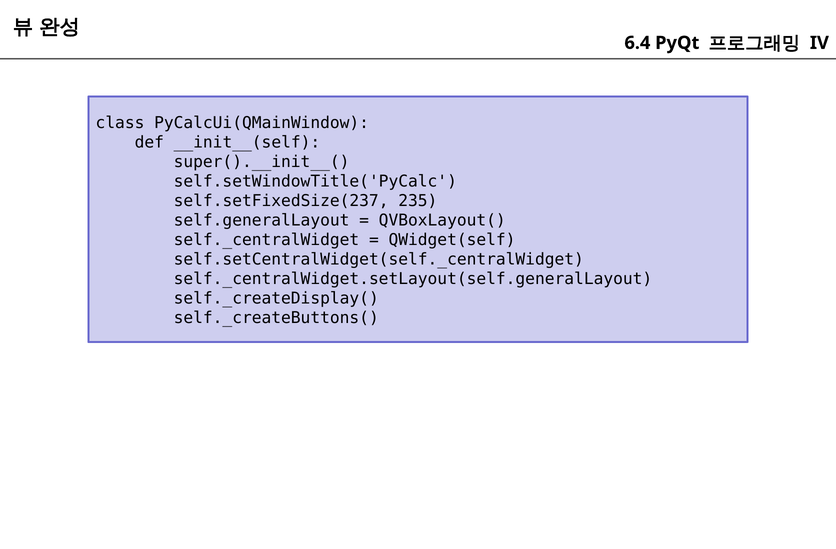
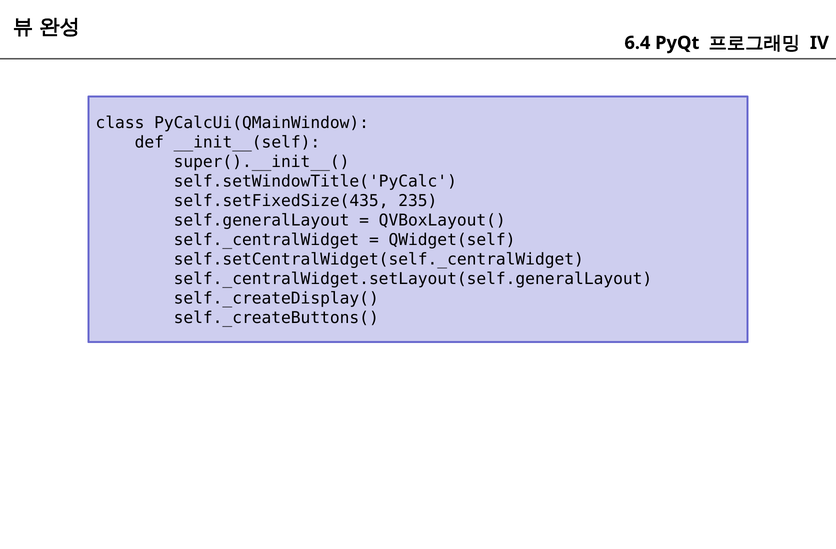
self.setFixedSize(237: self.setFixedSize(237 -> self.setFixedSize(435
